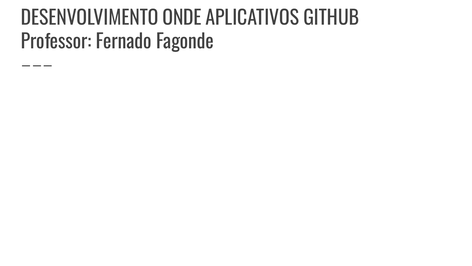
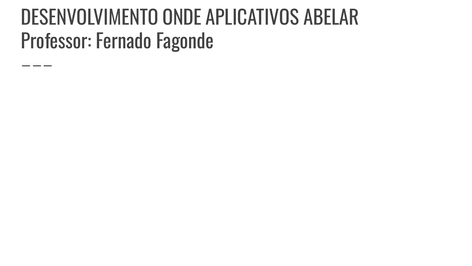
GITHUB: GITHUB -> ABELAR
